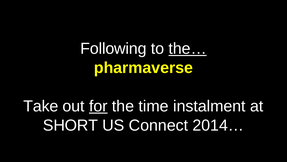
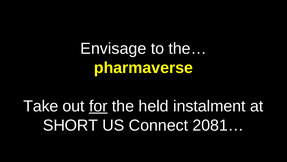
Following: Following -> Envisage
the… underline: present -> none
time: time -> held
2014…: 2014… -> 2081…
